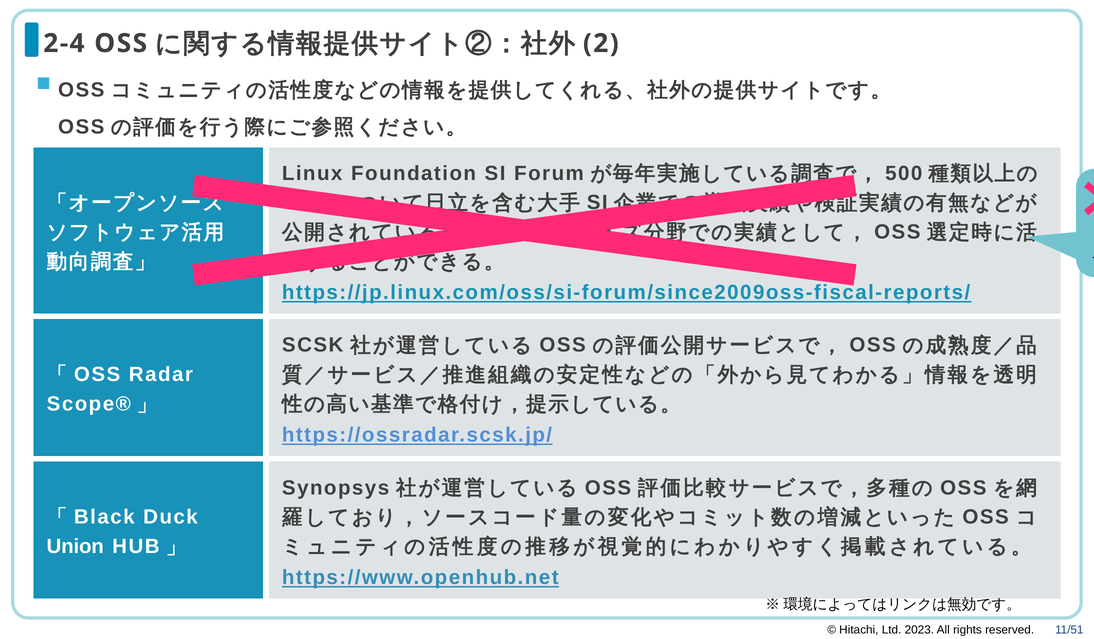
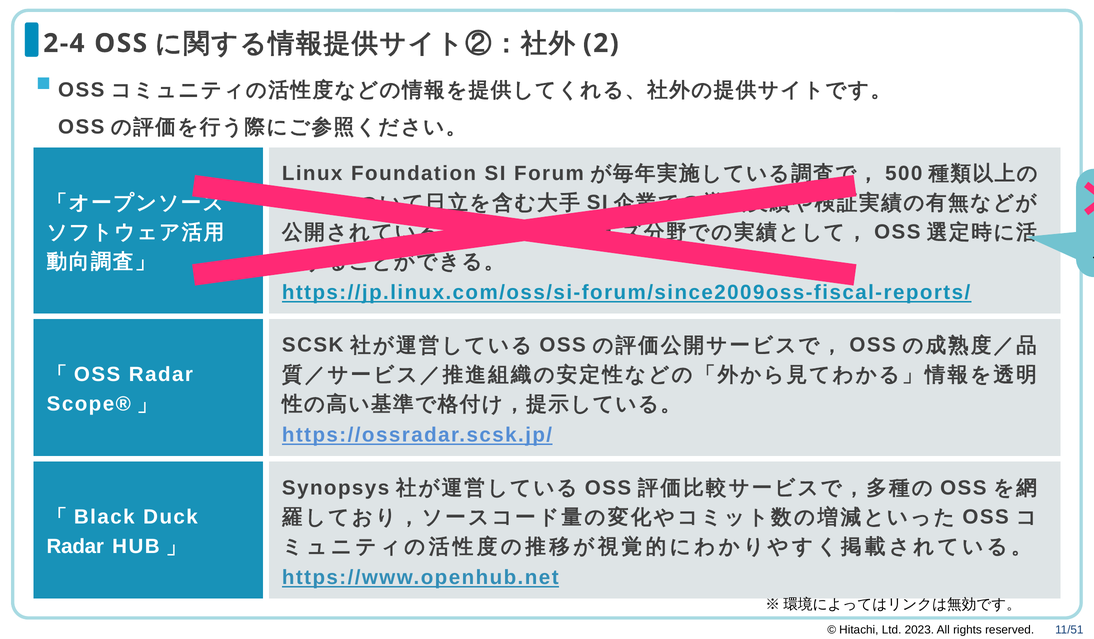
Union at (75, 546): Union -> Radar
